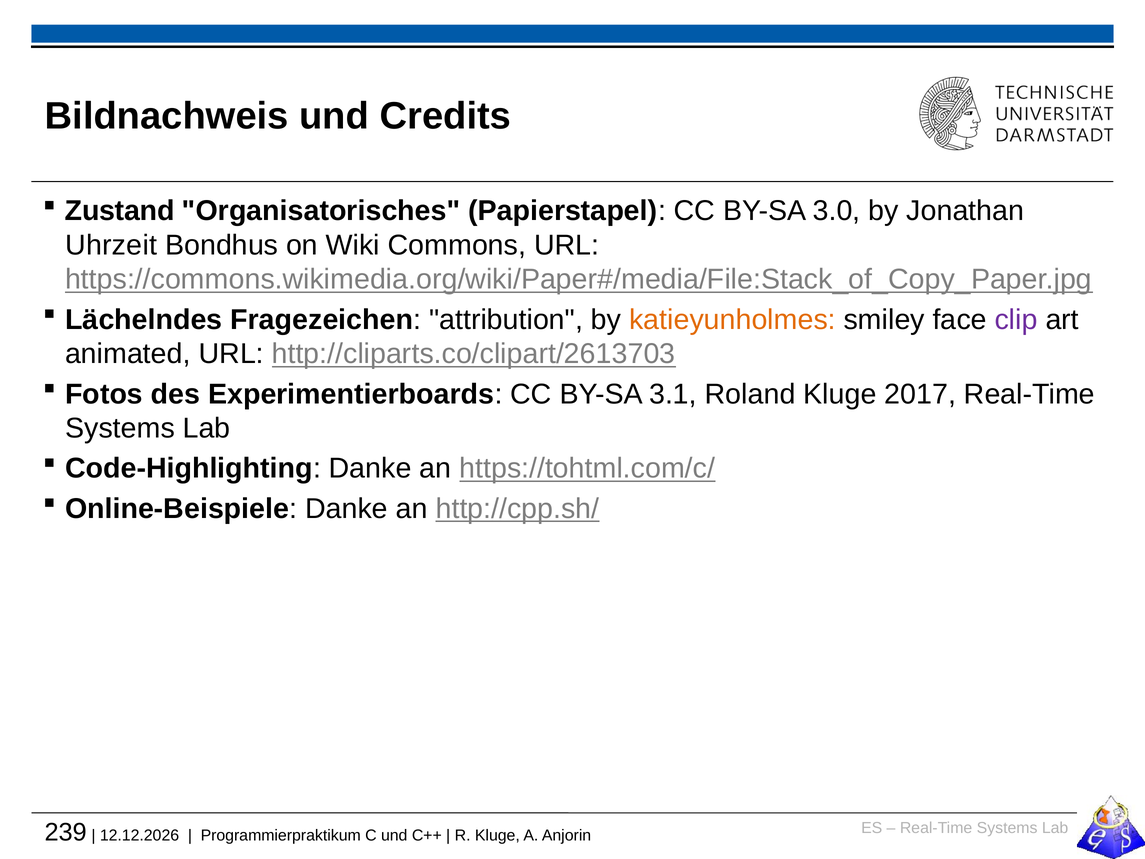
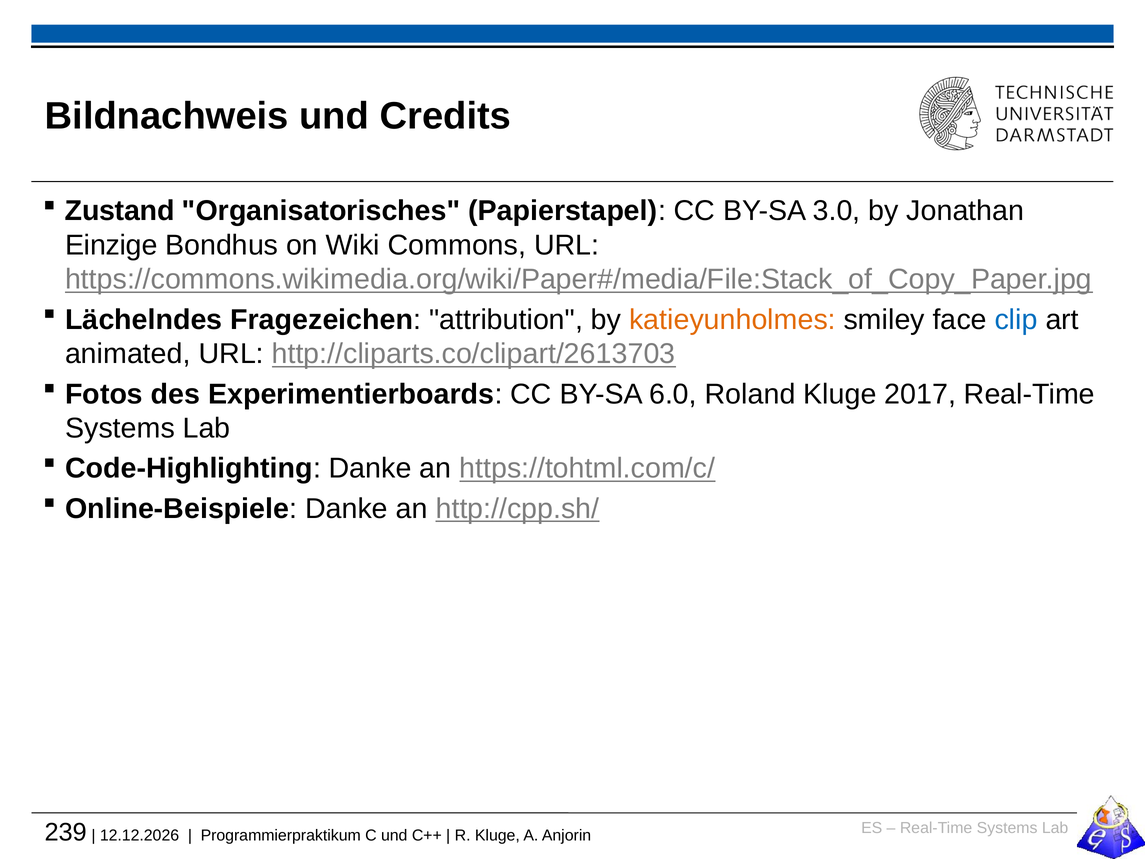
Uhrzeit: Uhrzeit -> Einzige
clip colour: purple -> blue
3.1: 3.1 -> 6.0
